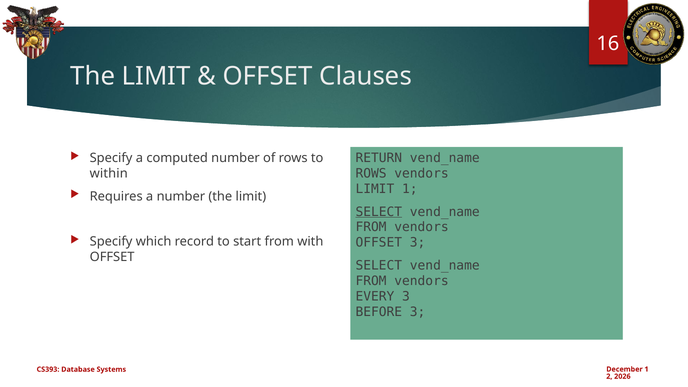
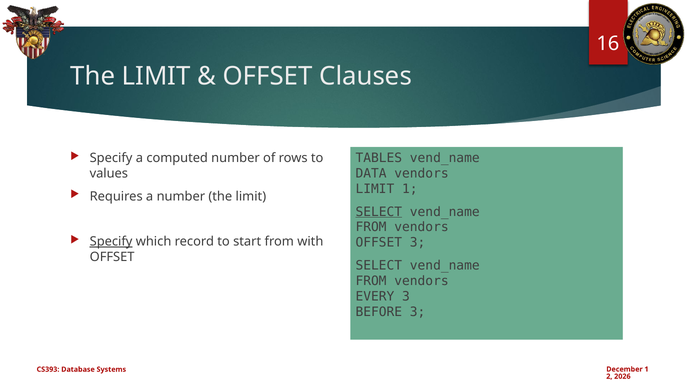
RETURN: RETURN -> TABLES
ROWS at (371, 174): ROWS -> DATA
within: within -> values
Specify at (111, 242) underline: none -> present
